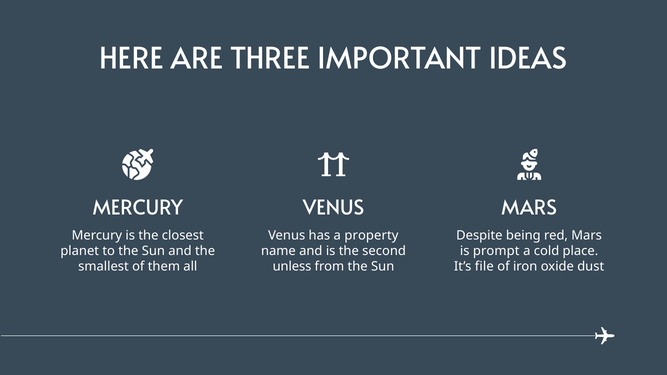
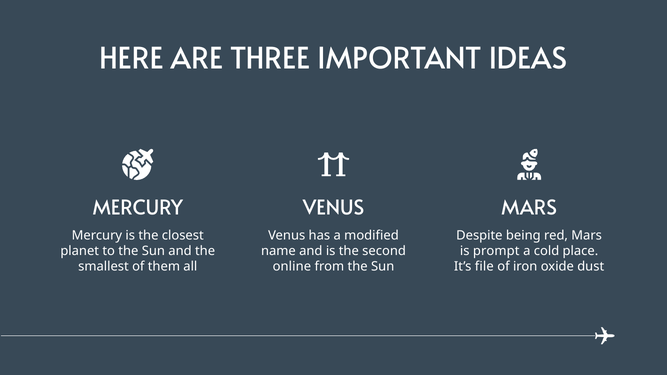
property: property -> modified
unless: unless -> online
